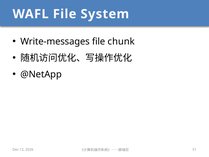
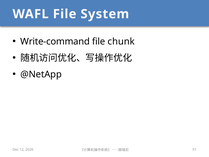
Write-messages: Write-messages -> Write-command
